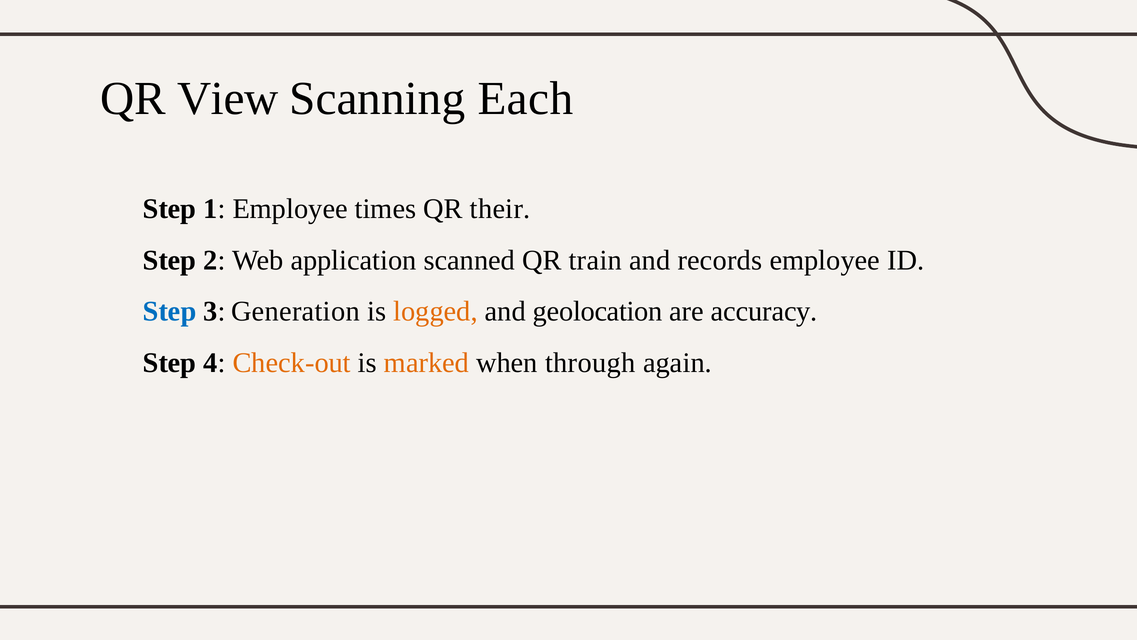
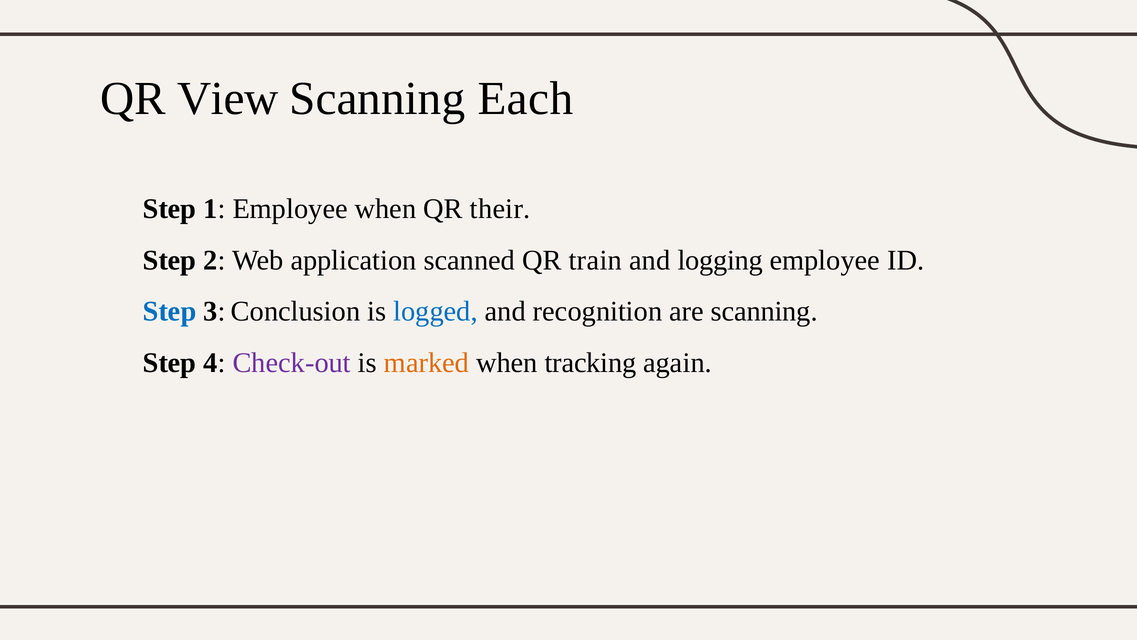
Employee times: times -> when
records: records -> logging
Generation: Generation -> Conclusion
logged colour: orange -> blue
geolocation: geolocation -> recognition
are accuracy: accuracy -> scanning
Check-out colour: orange -> purple
through: through -> tracking
